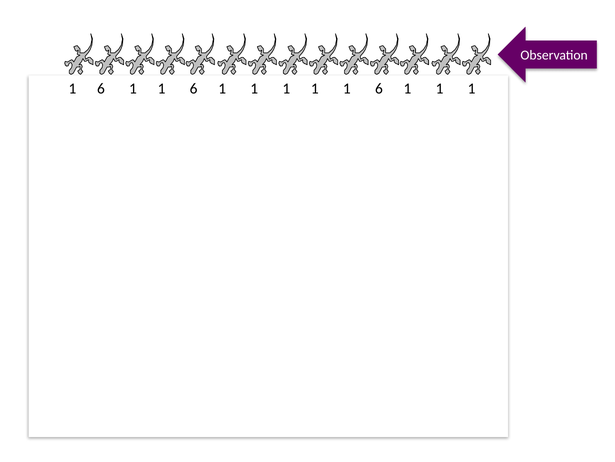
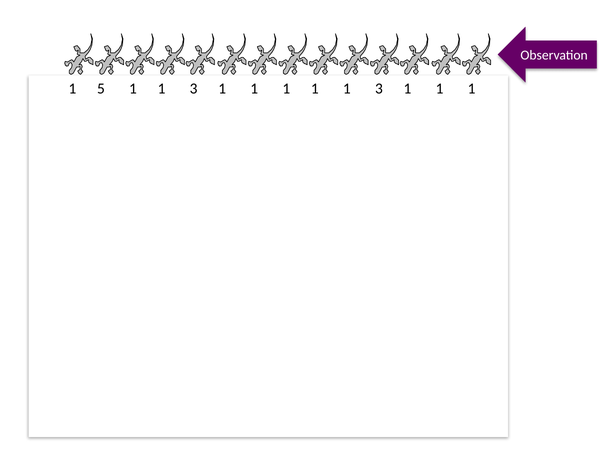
6 at (101, 89): 6 -> 5
6 at (194, 89): 6 -> 3
1 1 1 6: 6 -> 3
